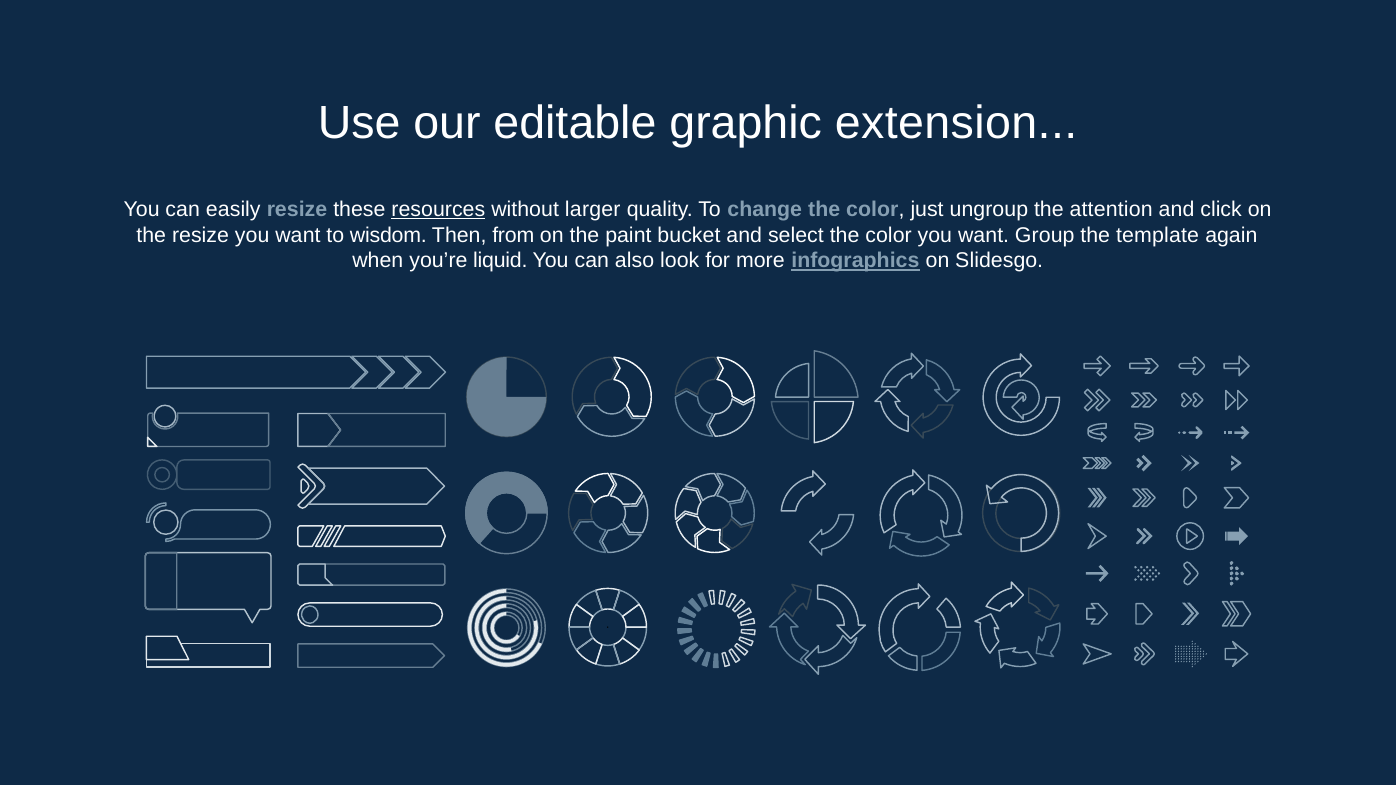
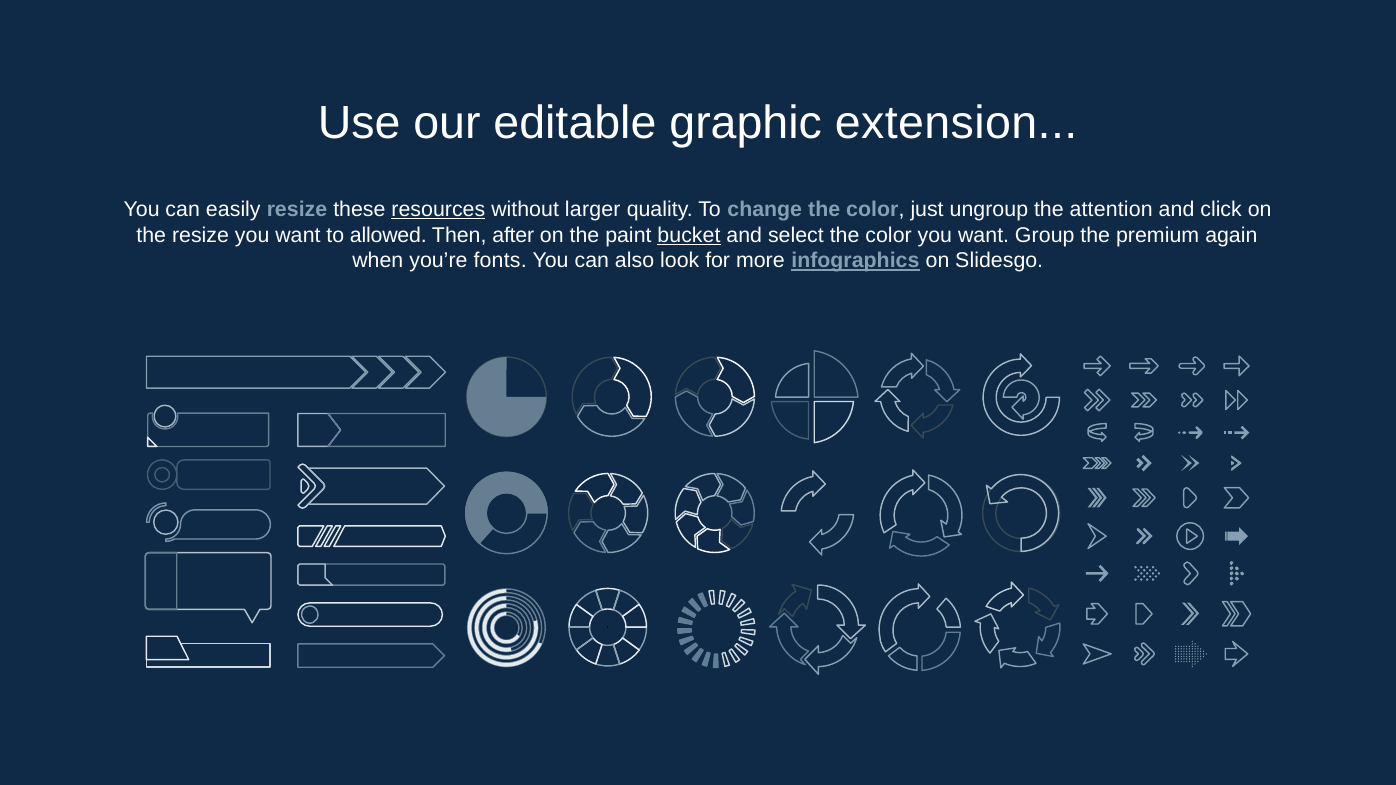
wisdom: wisdom -> allowed
from: from -> after
bucket underline: none -> present
template: template -> premium
liquid: liquid -> fonts
